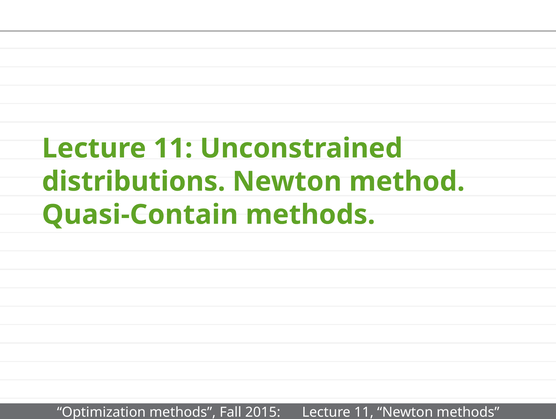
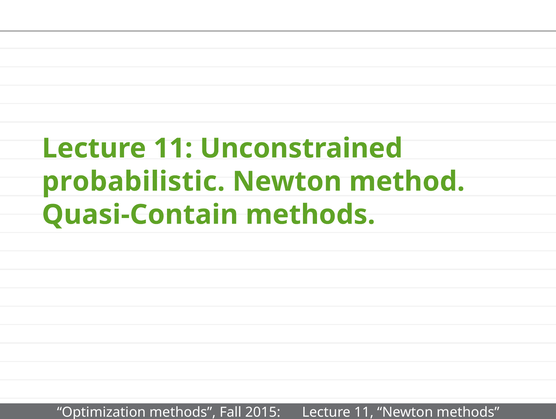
distributions: distributions -> probabilistic
